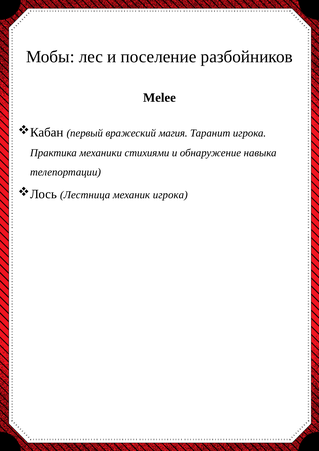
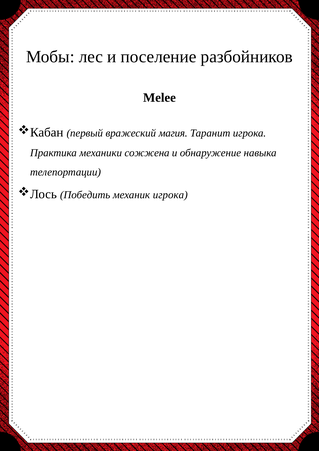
стихиями: стихиями -> сожжена
Лестница: Лестница -> Победить
